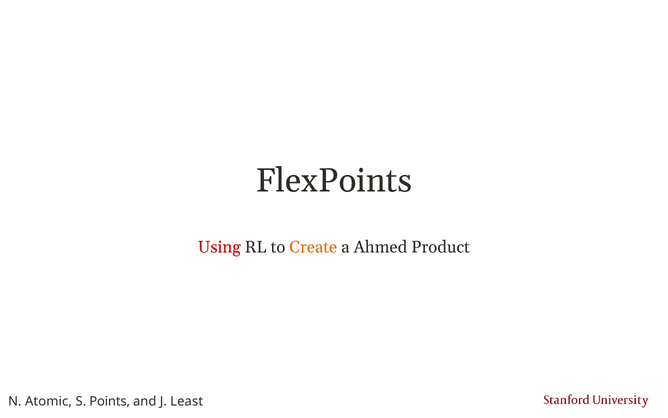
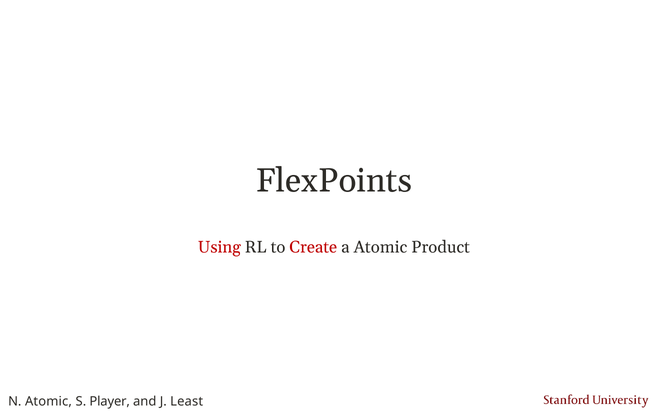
Create colour: orange -> red
a Ahmed: Ahmed -> Atomic
Points: Points -> Player
